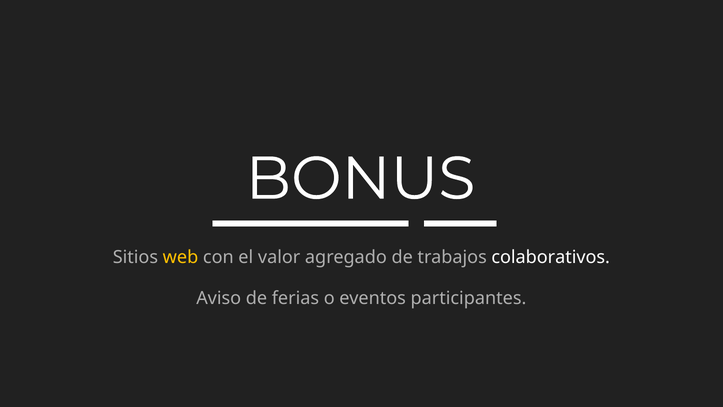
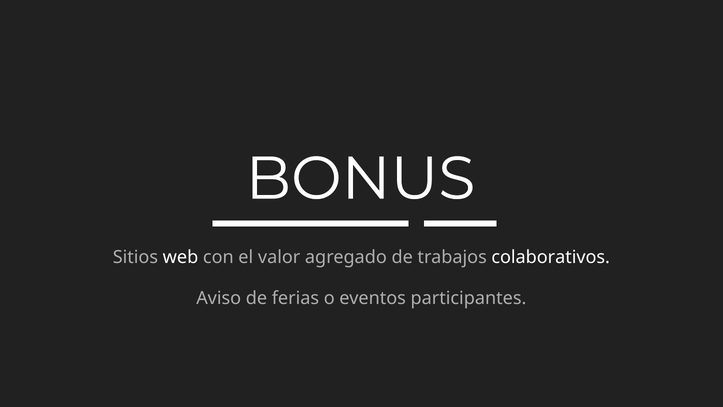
web colour: yellow -> white
